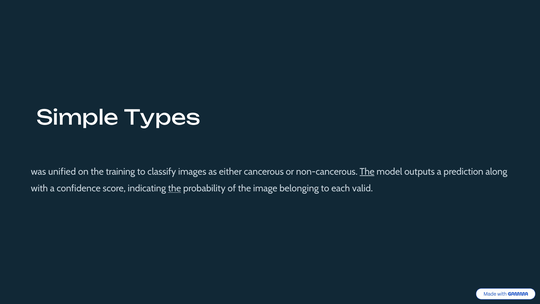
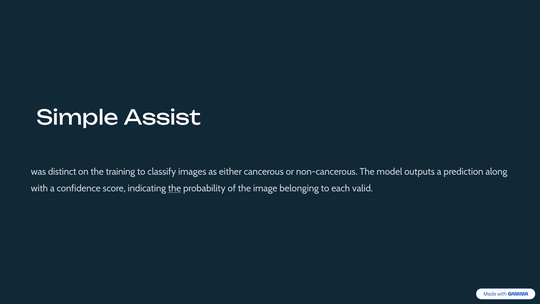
Types: Types -> Assist
unified: unified -> distinct
The at (367, 171) underline: present -> none
